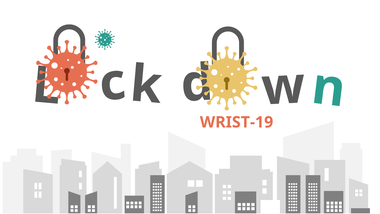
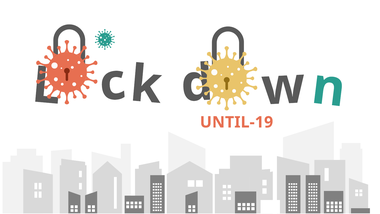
WRIST-19: WRIST-19 -> UNTIL-19
